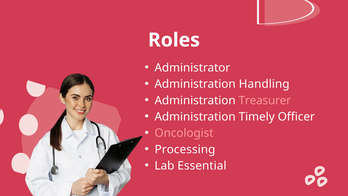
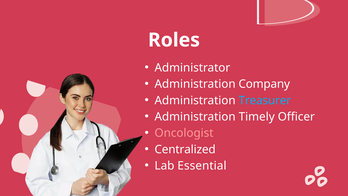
Handling: Handling -> Company
Treasurer colour: pink -> light blue
Processing: Processing -> Centralized
